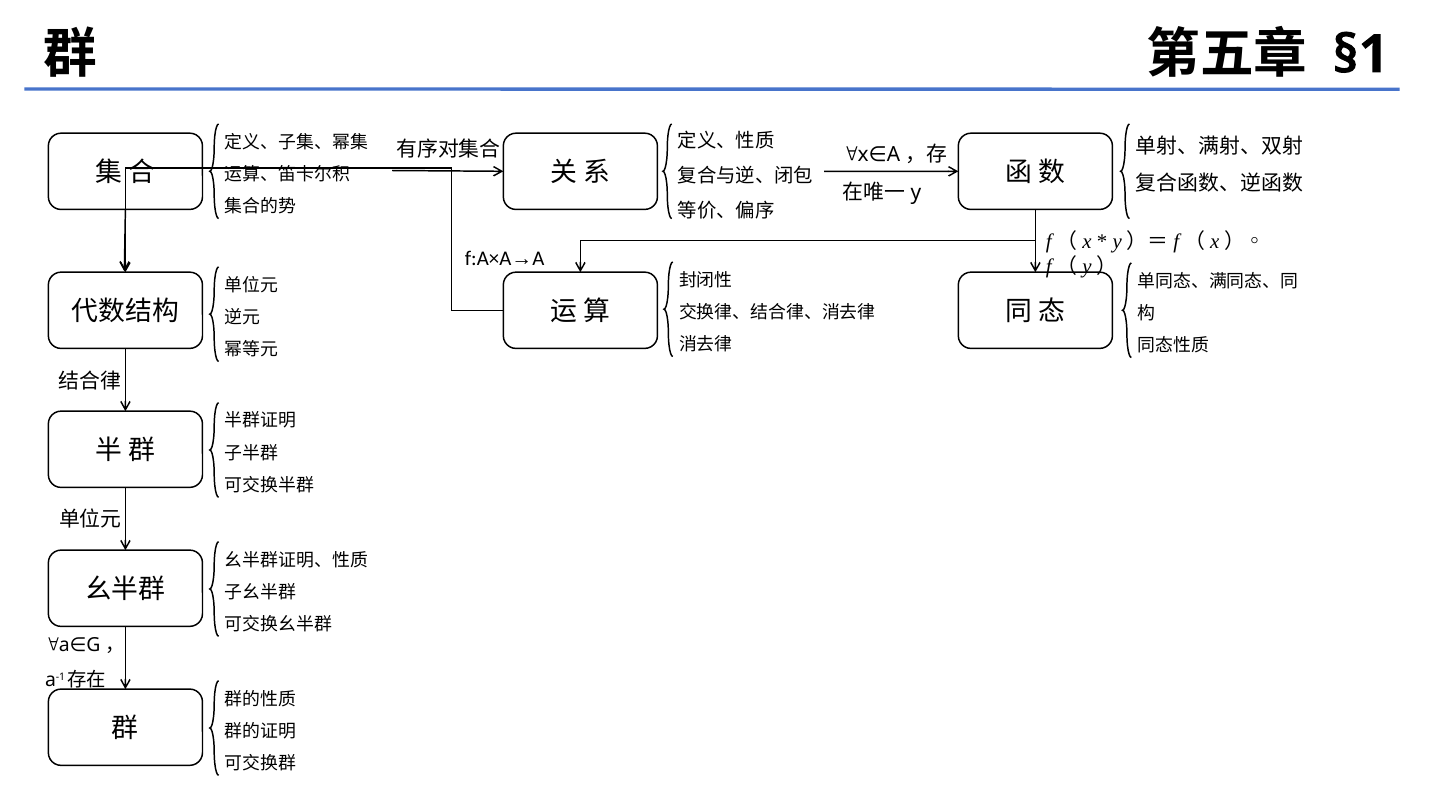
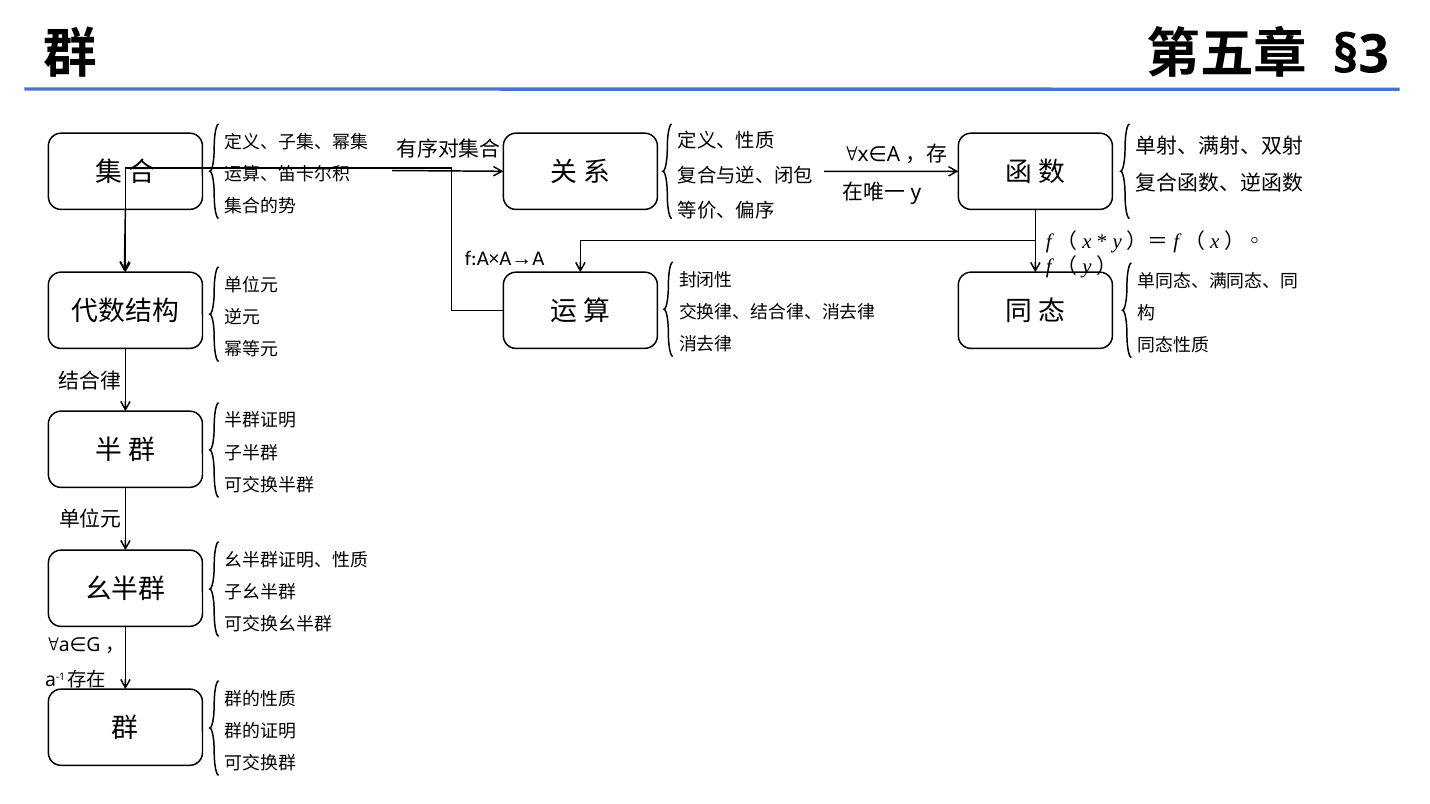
§1: §1 -> §3
